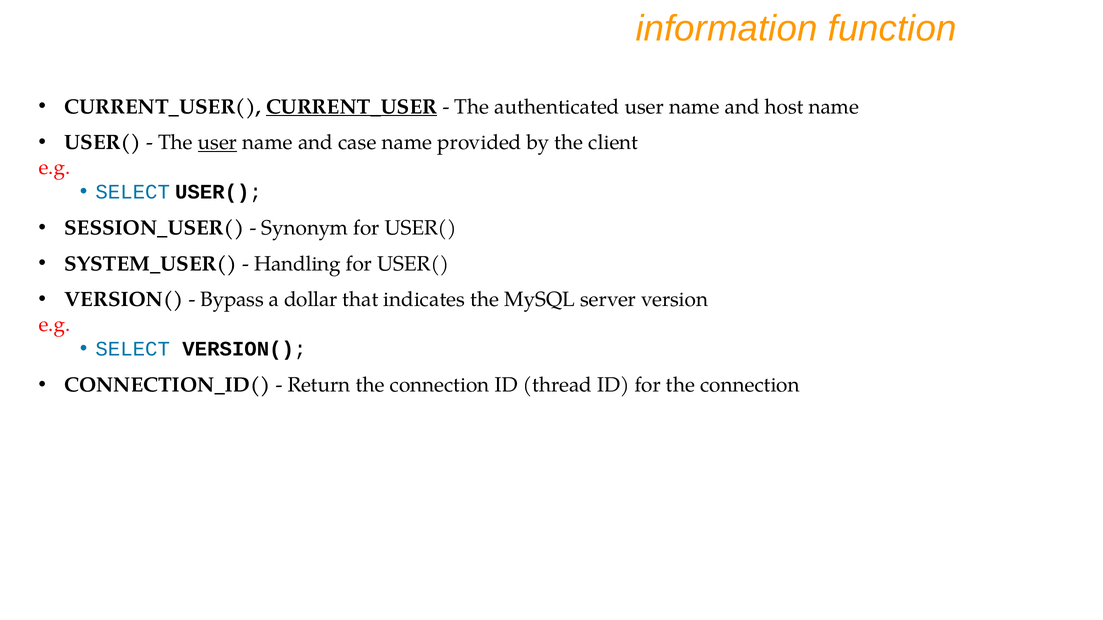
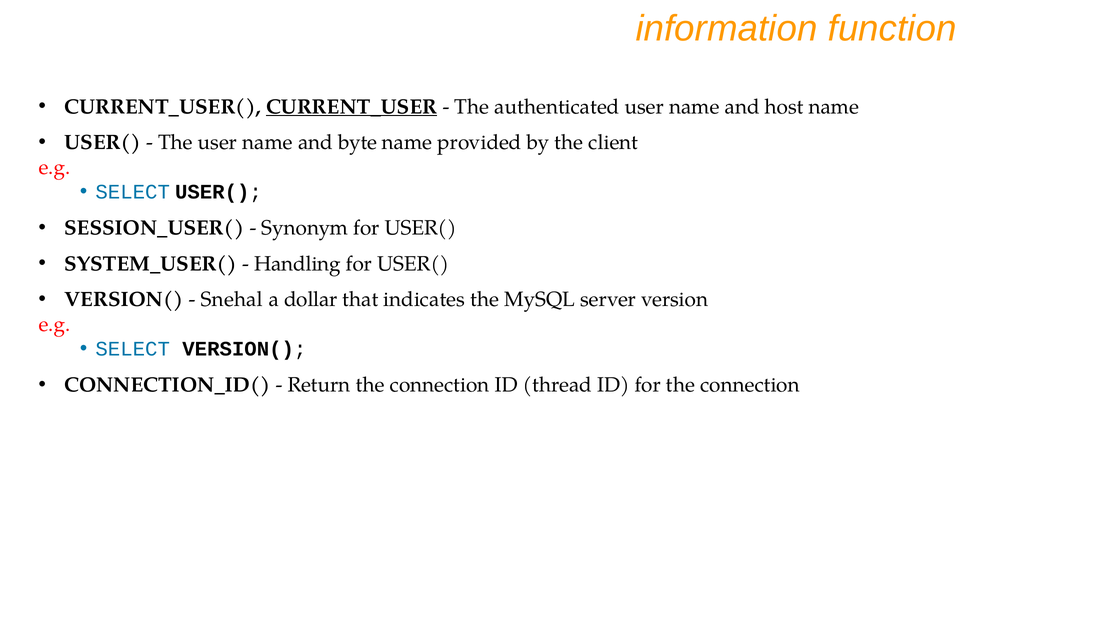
user at (218, 143) underline: present -> none
case: case -> byte
Bypass: Bypass -> Snehal
